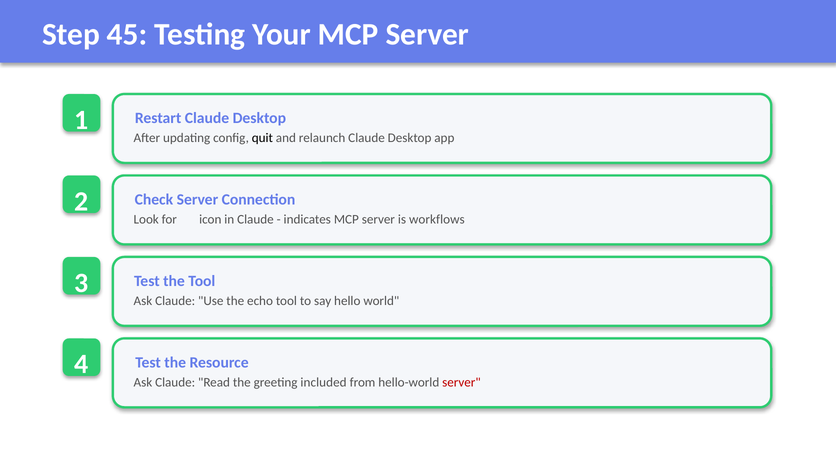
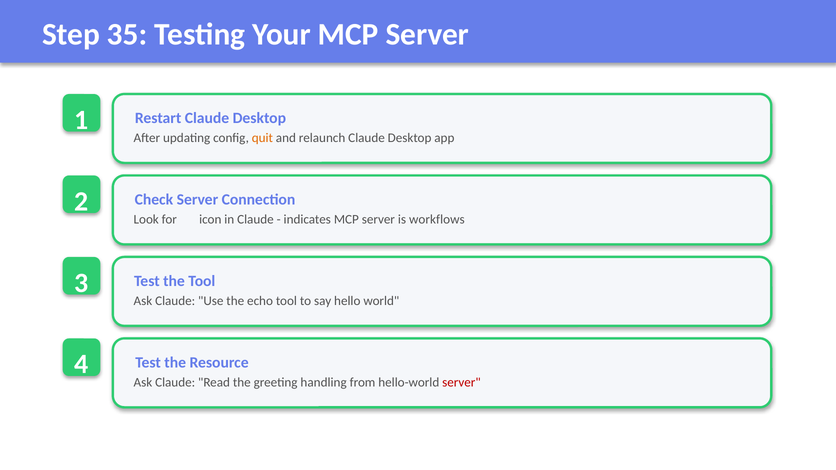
45: 45 -> 35
quit colour: black -> orange
included: included -> handling
